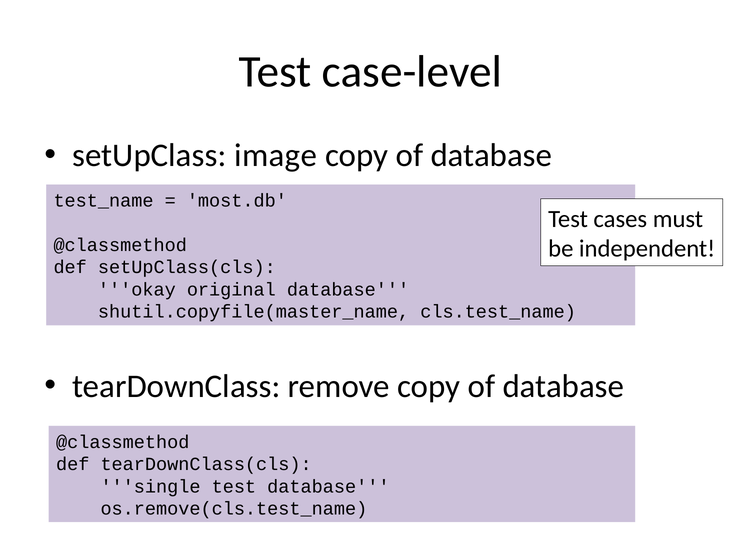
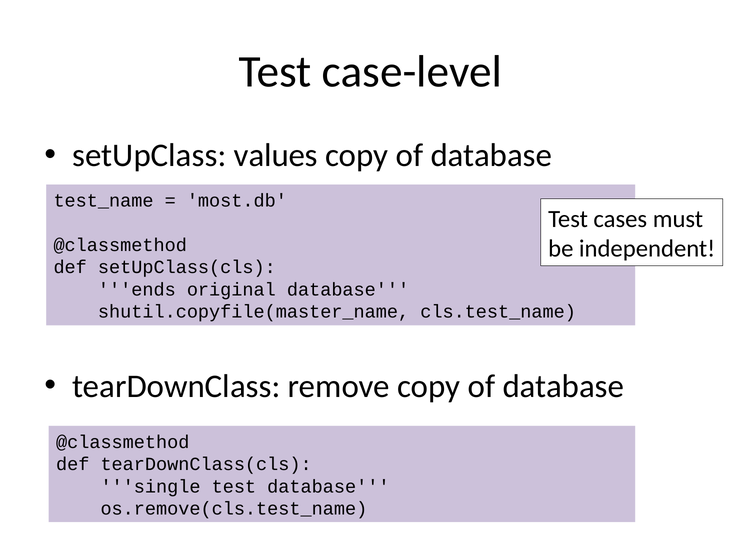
image: image -> values
okay: okay -> ends
